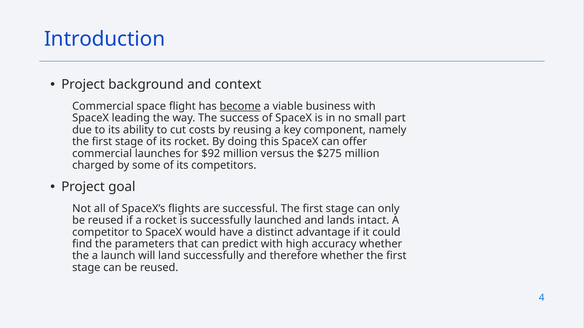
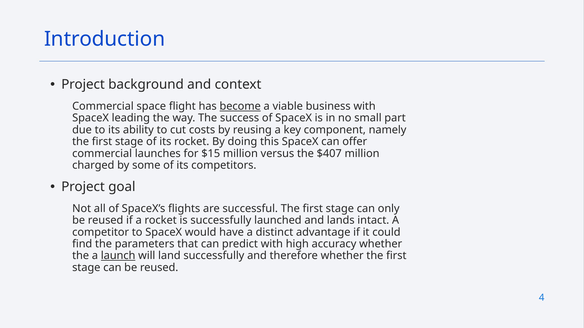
$92: $92 -> $15
$275: $275 -> $407
launch underline: none -> present
